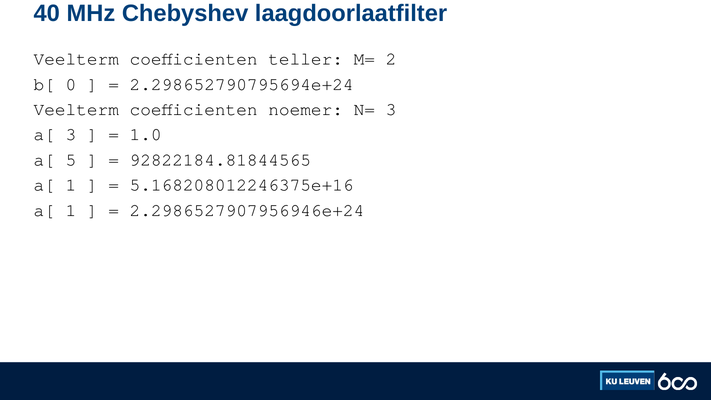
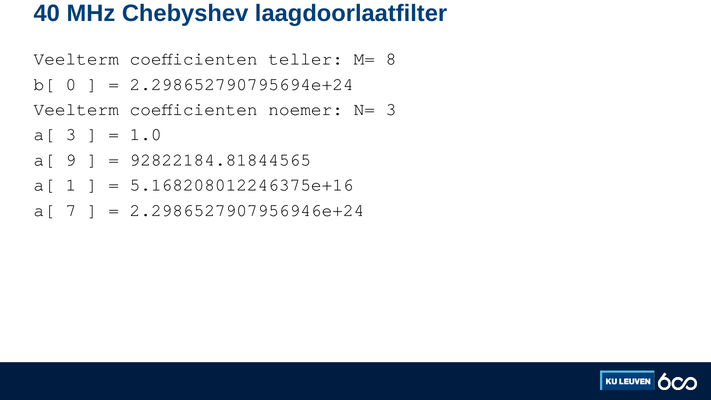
2: 2 -> 8
5: 5 -> 9
1 at (71, 210): 1 -> 7
